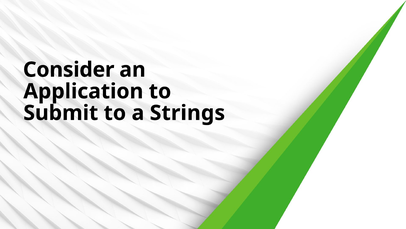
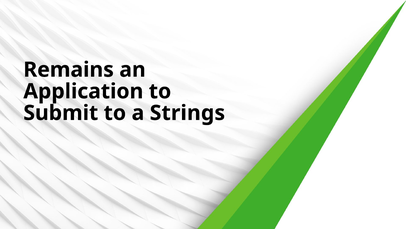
Consider: Consider -> Remains
